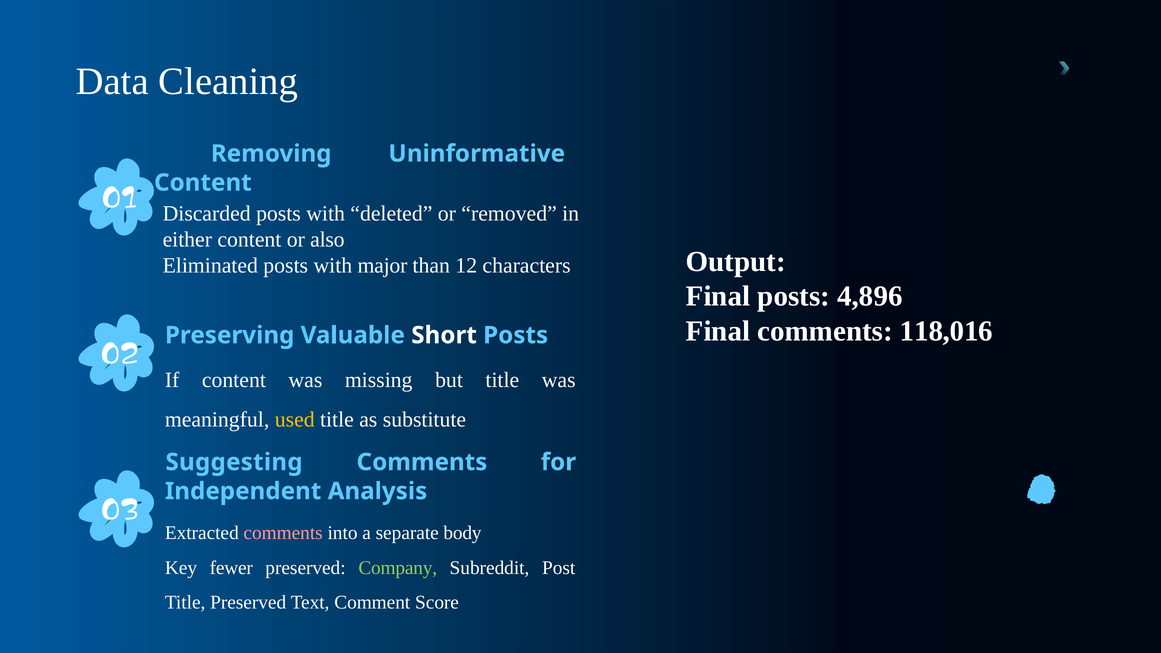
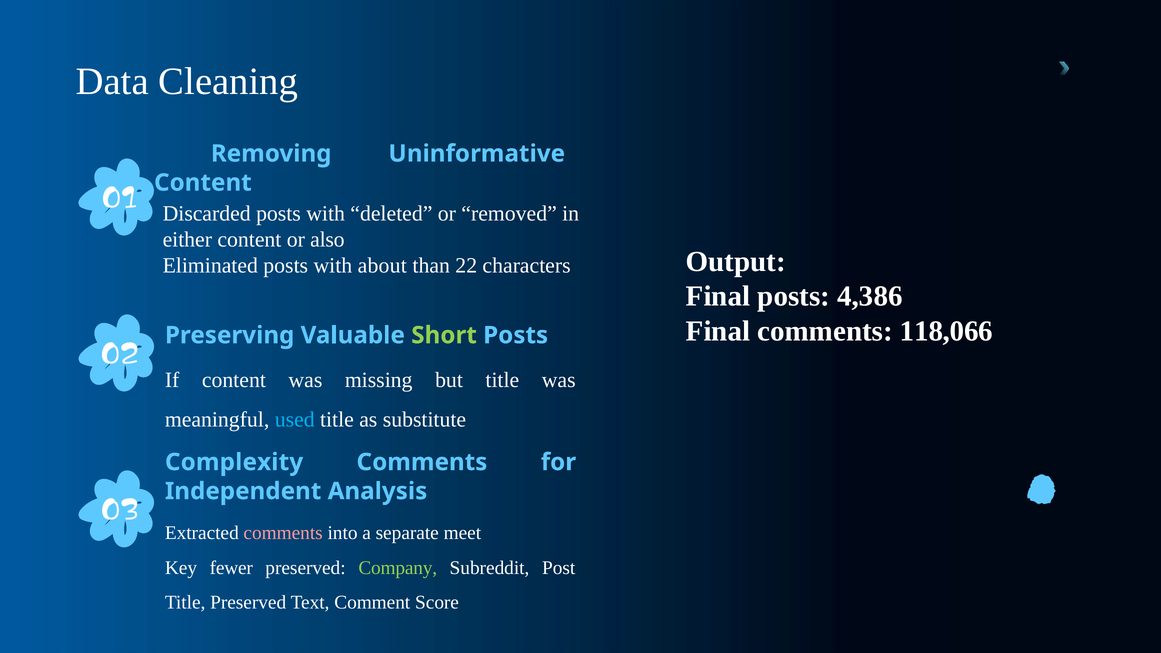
major: major -> about
12: 12 -> 22
4,896: 4,896 -> 4,386
118,016: 118,016 -> 118,066
Short colour: white -> light green
used colour: yellow -> light blue
Suggesting: Suggesting -> Complexity
body: body -> meet
